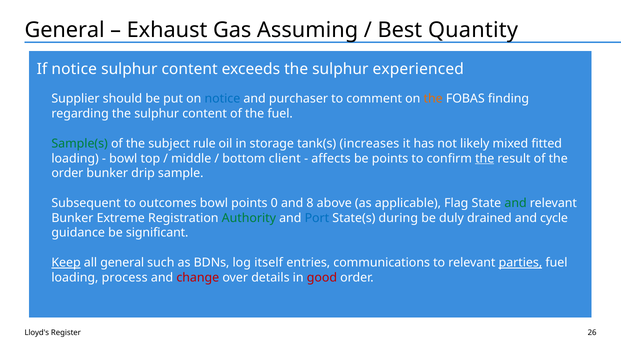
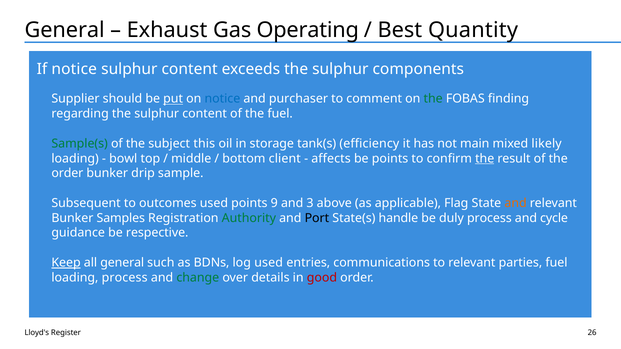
Assuming: Assuming -> Operating
experienced: experienced -> components
put underline: none -> present
the at (433, 99) colour: orange -> green
rule: rule -> this
increases: increases -> efficiency
likely: likely -> main
fitted: fitted -> likely
outcomes bowl: bowl -> used
0: 0 -> 9
8: 8 -> 3
and at (516, 203) colour: green -> orange
Extreme: Extreme -> Samples
Port colour: blue -> black
during: during -> handle
duly drained: drained -> process
significant: significant -> respective
log itself: itself -> used
parties underline: present -> none
change colour: red -> green
